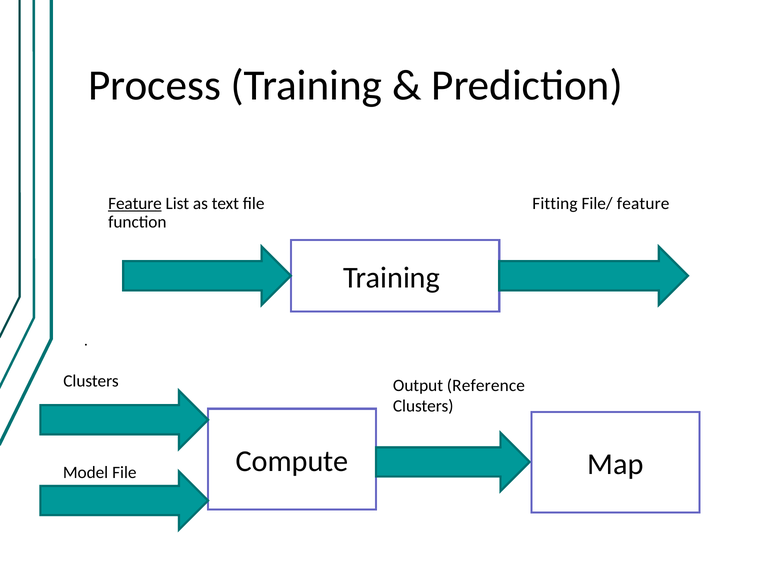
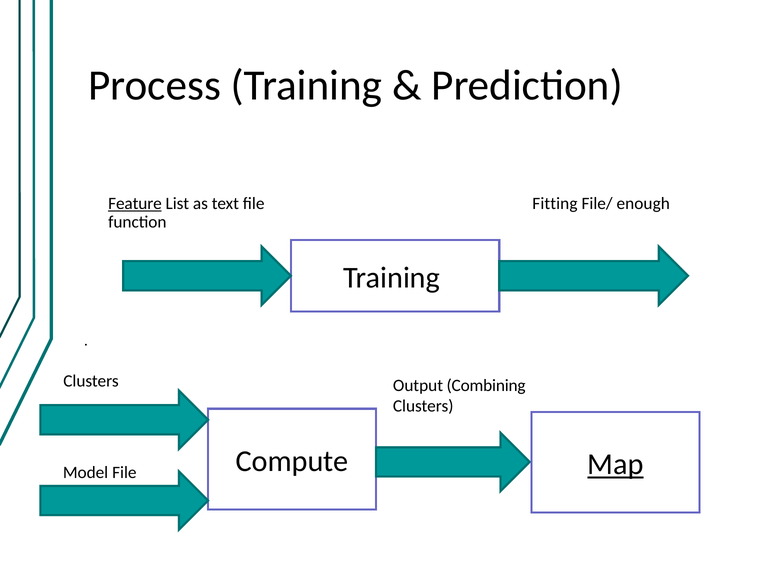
File/ feature: feature -> enough
Reference: Reference -> Combining
Map underline: none -> present
